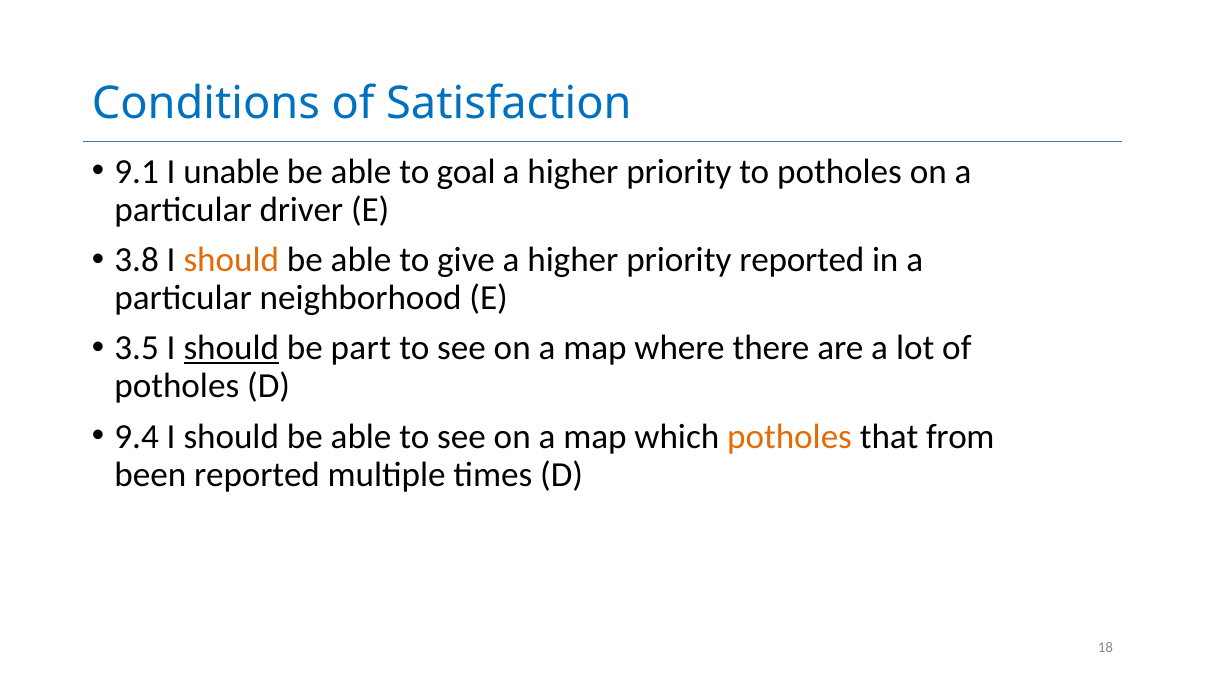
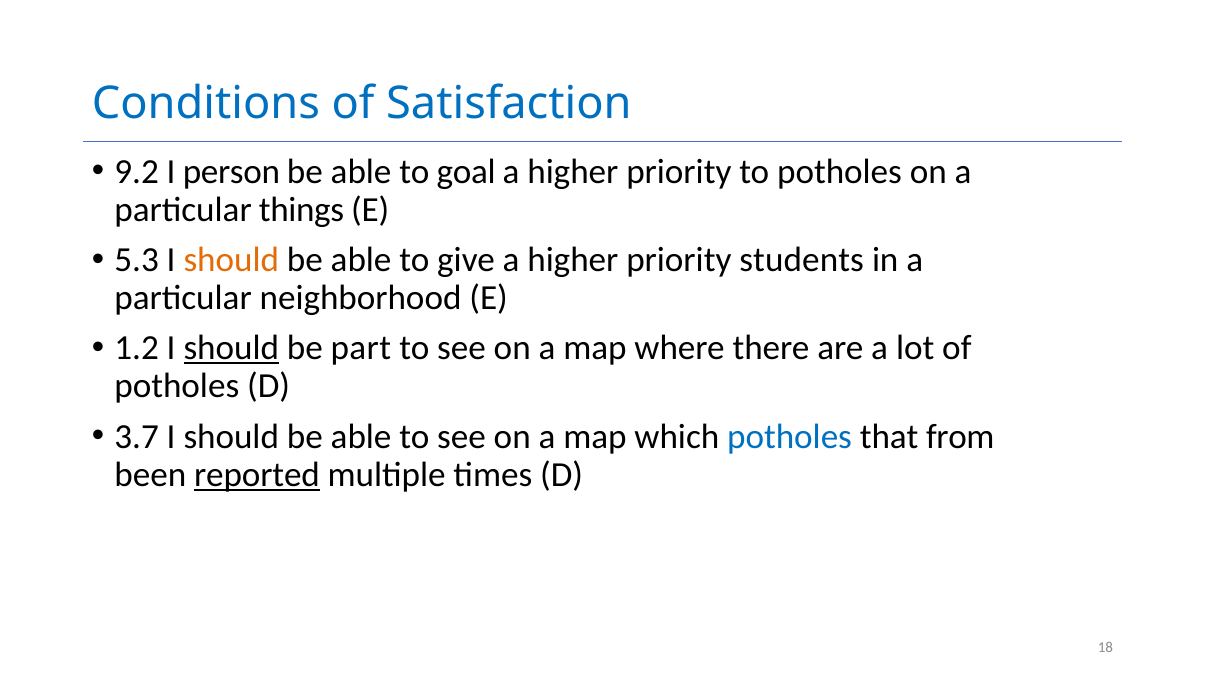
9.1: 9.1 -> 9.2
unable: unable -> person
driver: driver -> things
3.8: 3.8 -> 5.3
priority reported: reported -> students
3.5: 3.5 -> 1.2
9.4: 9.4 -> 3.7
potholes at (790, 437) colour: orange -> blue
reported at (257, 474) underline: none -> present
